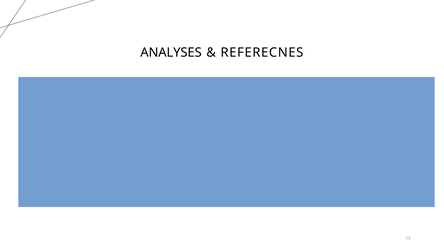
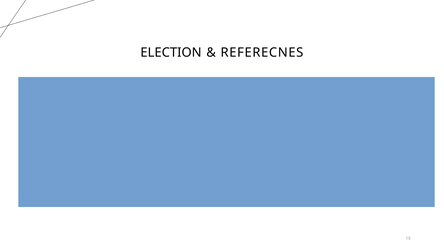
ANALYSES: ANALYSES -> ELECTION
